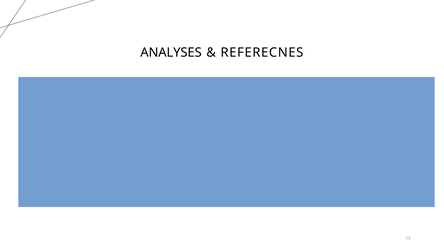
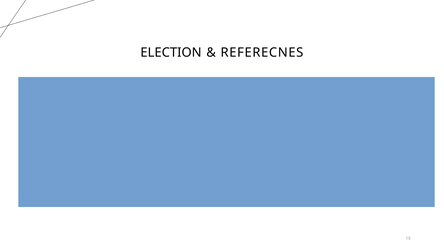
ANALYSES: ANALYSES -> ELECTION
